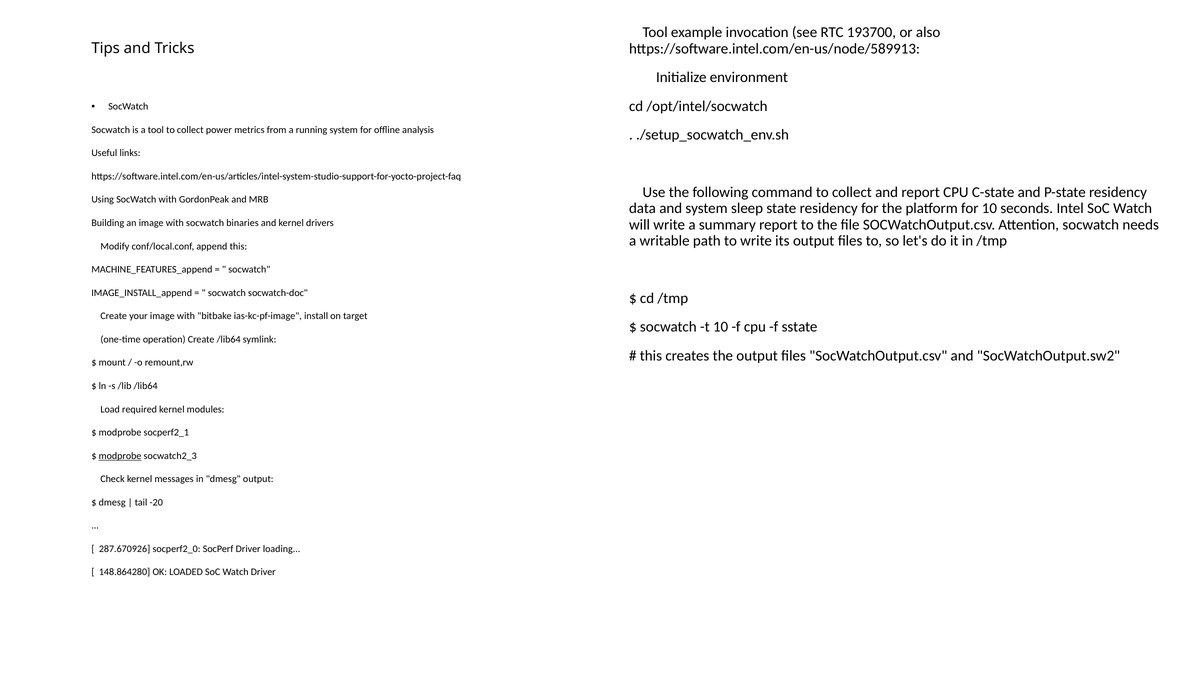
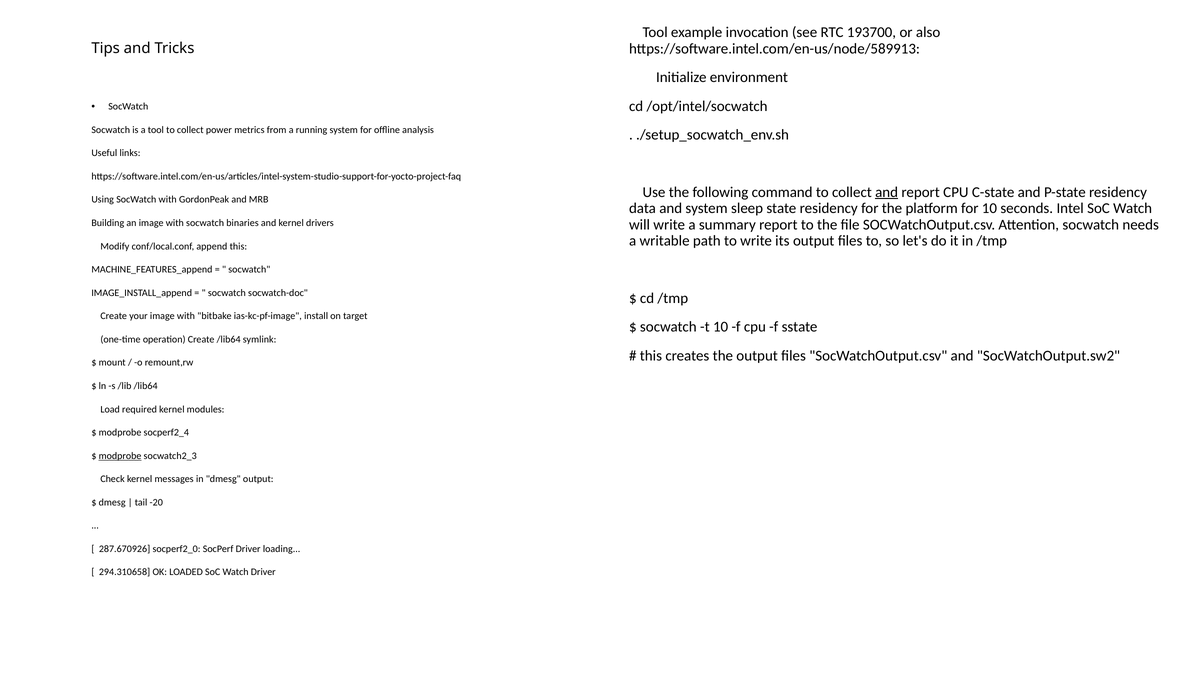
and at (887, 192) underline: none -> present
socperf2_1: socperf2_1 -> socperf2_4
148.864280: 148.864280 -> 294.310658
